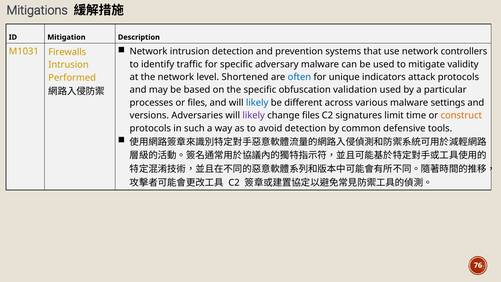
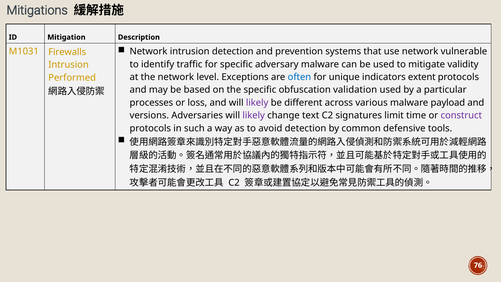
controllers: controllers -> vulnerable
Shortened: Shortened -> Exceptions
attack: attack -> extent
or files: files -> loss
likely at (257, 103) colour: blue -> purple
settings: settings -> payload
change files: files -> text
construct colour: orange -> purple
